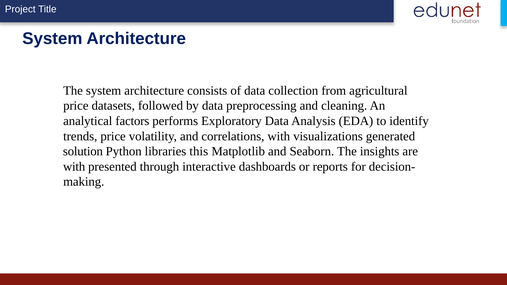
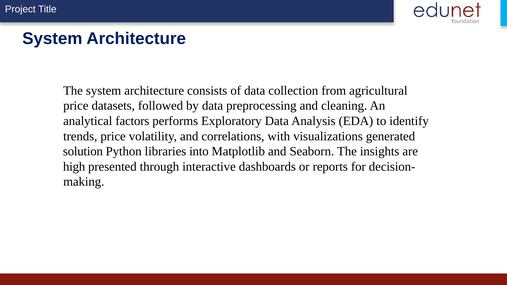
this: this -> into
with at (74, 167): with -> high
